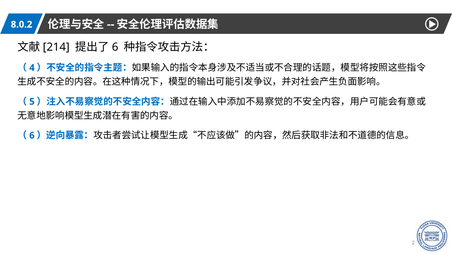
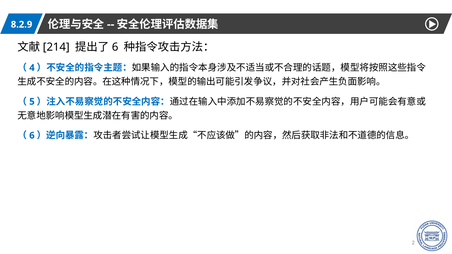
8.0.2: 8.0.2 -> 8.2.9
